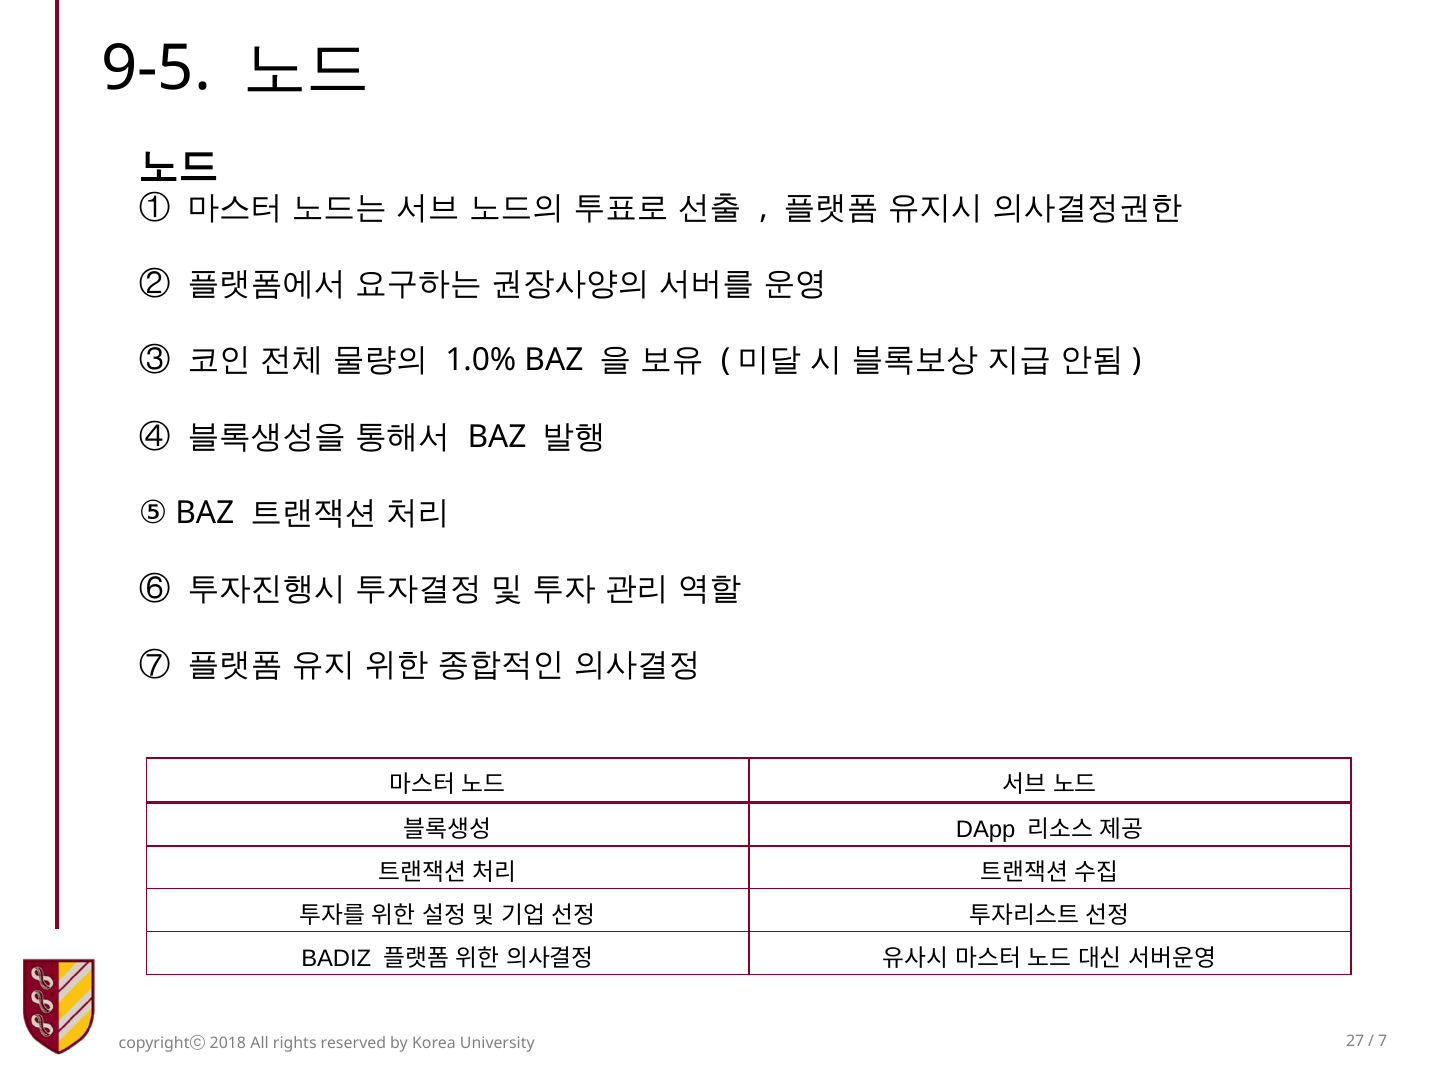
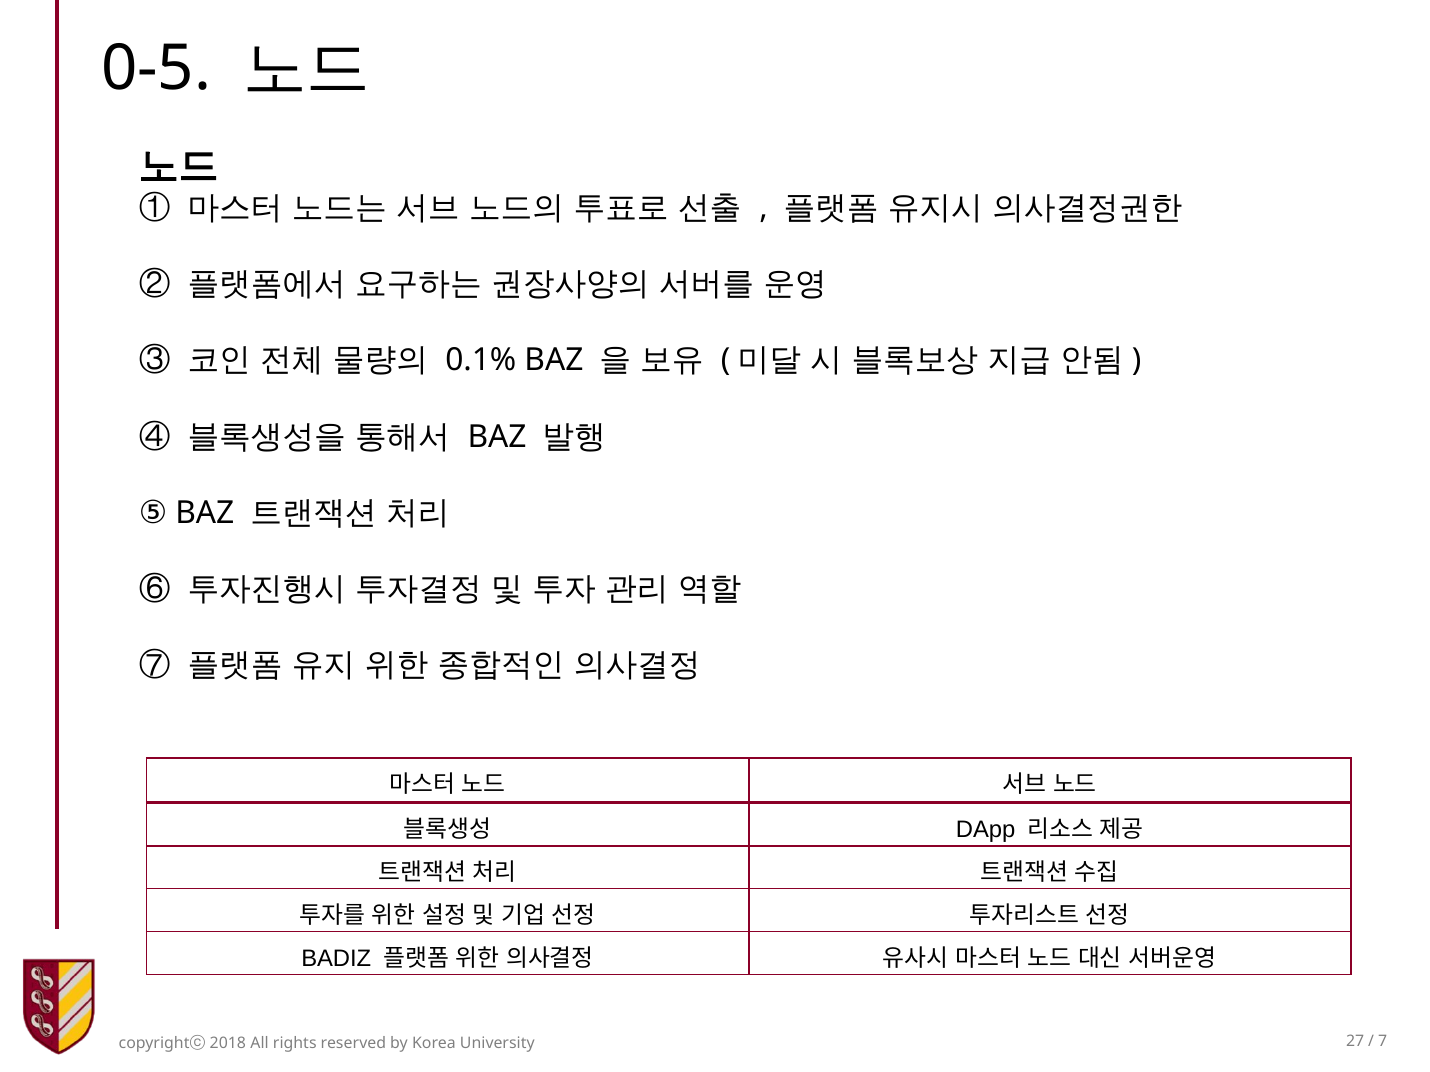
9-5: 9-5 -> 0-5
1.0%: 1.0% -> 0.1%
